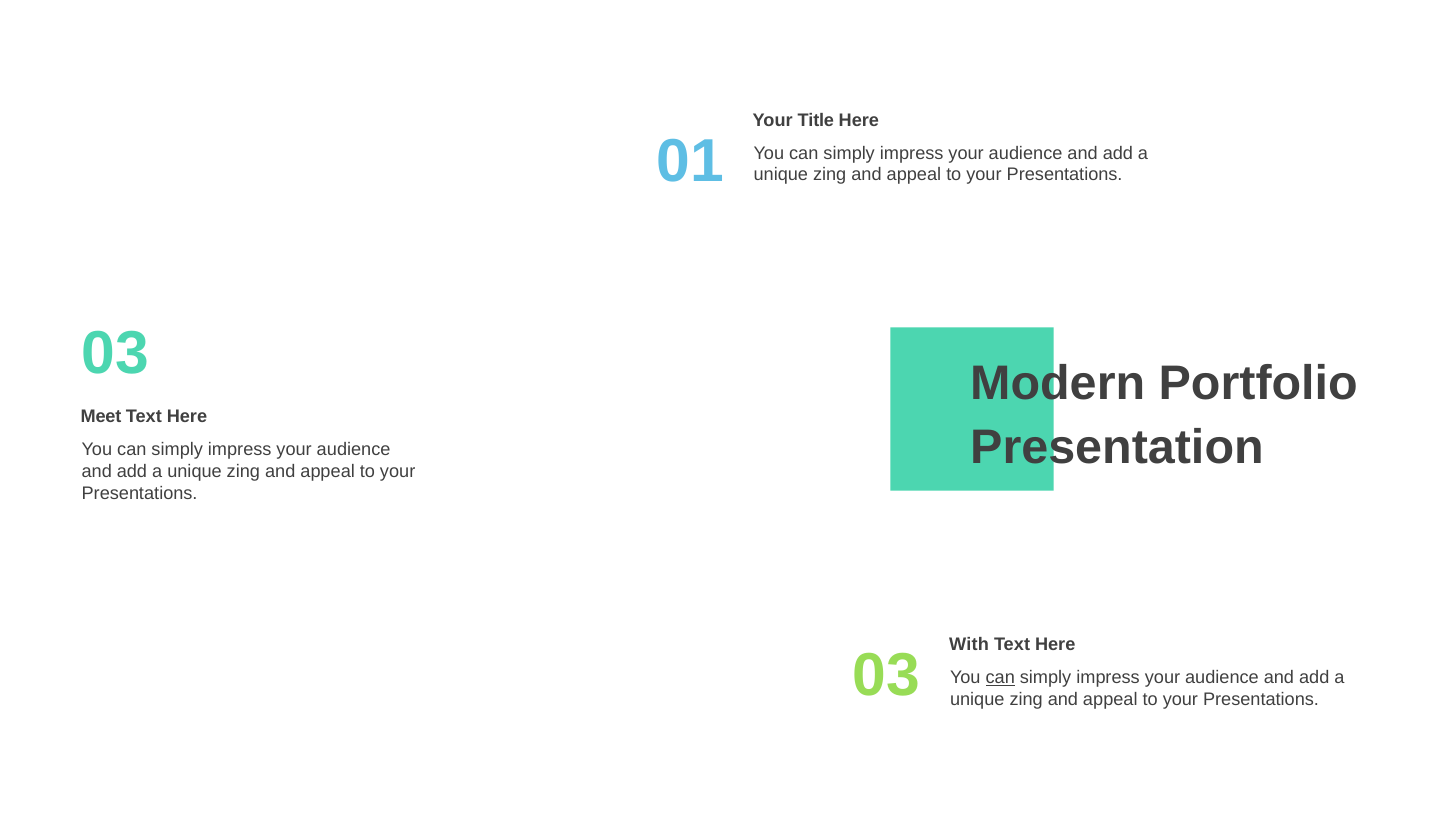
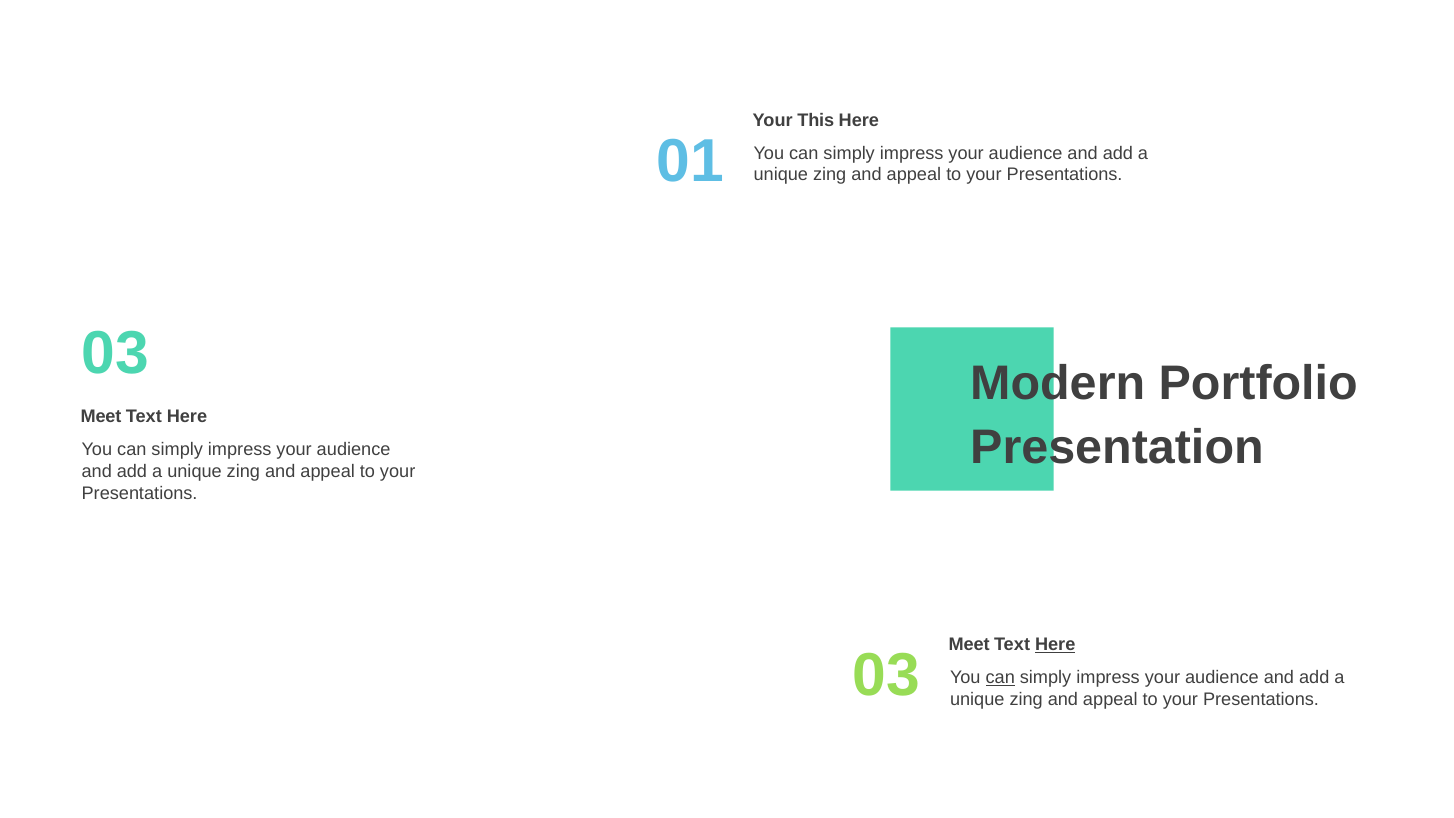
Title: Title -> This
With at (969, 645): With -> Meet
Here at (1055, 645) underline: none -> present
